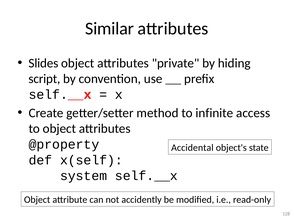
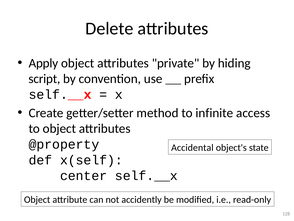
Similar: Similar -> Delete
Slides: Slides -> Apply
system: system -> center
